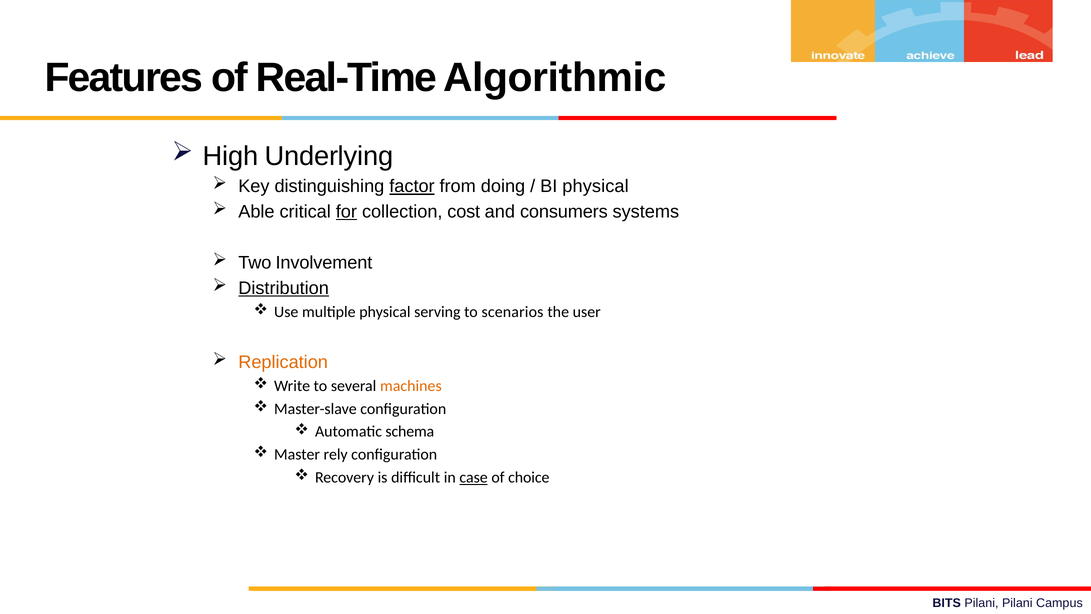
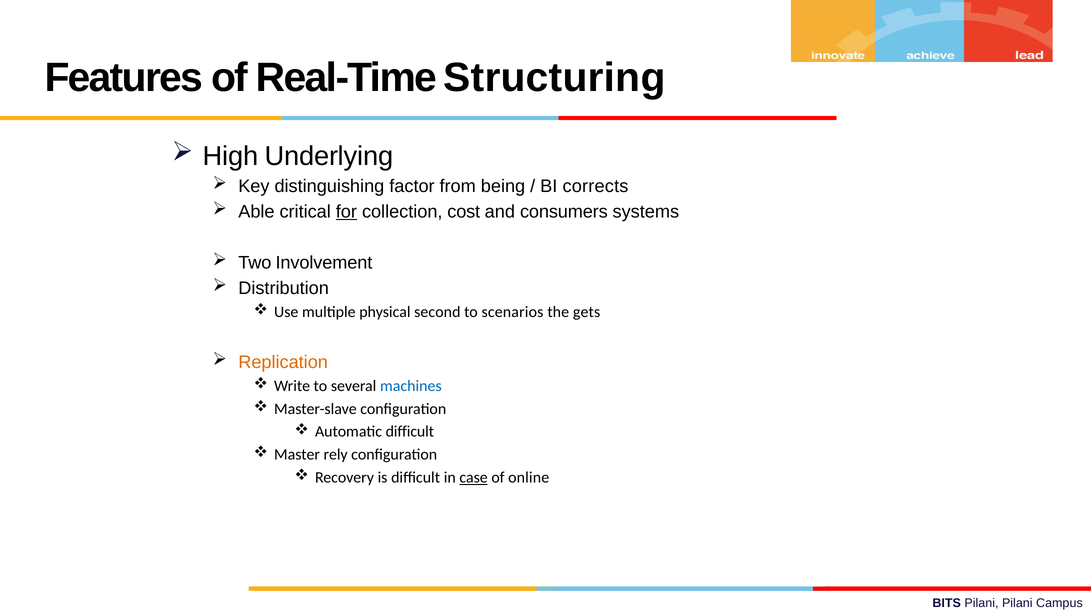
Algorithmic: Algorithmic -> Structuring
factor underline: present -> none
doing: doing -> being
BI physical: physical -> corrects
Distribution underline: present -> none
serving: serving -> second
user: user -> gets
machines colour: orange -> blue
Automatic schema: schema -> difficult
choice: choice -> online
